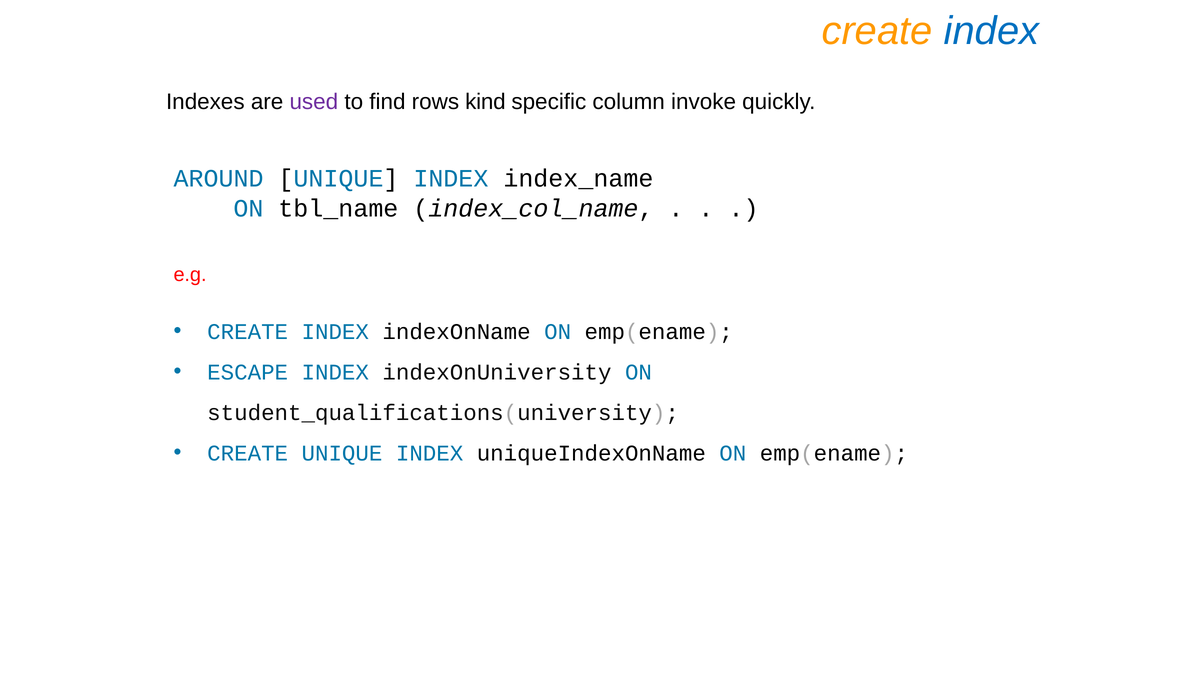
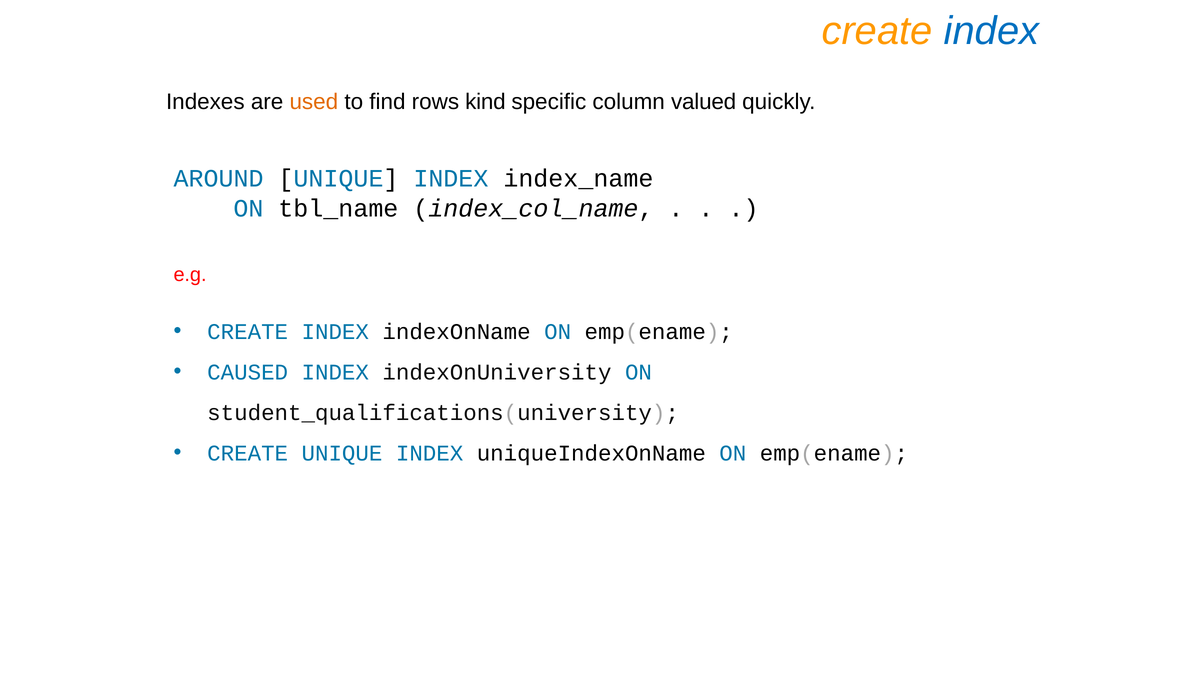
used colour: purple -> orange
invoke: invoke -> valued
ESCAPE: ESCAPE -> CAUSED
